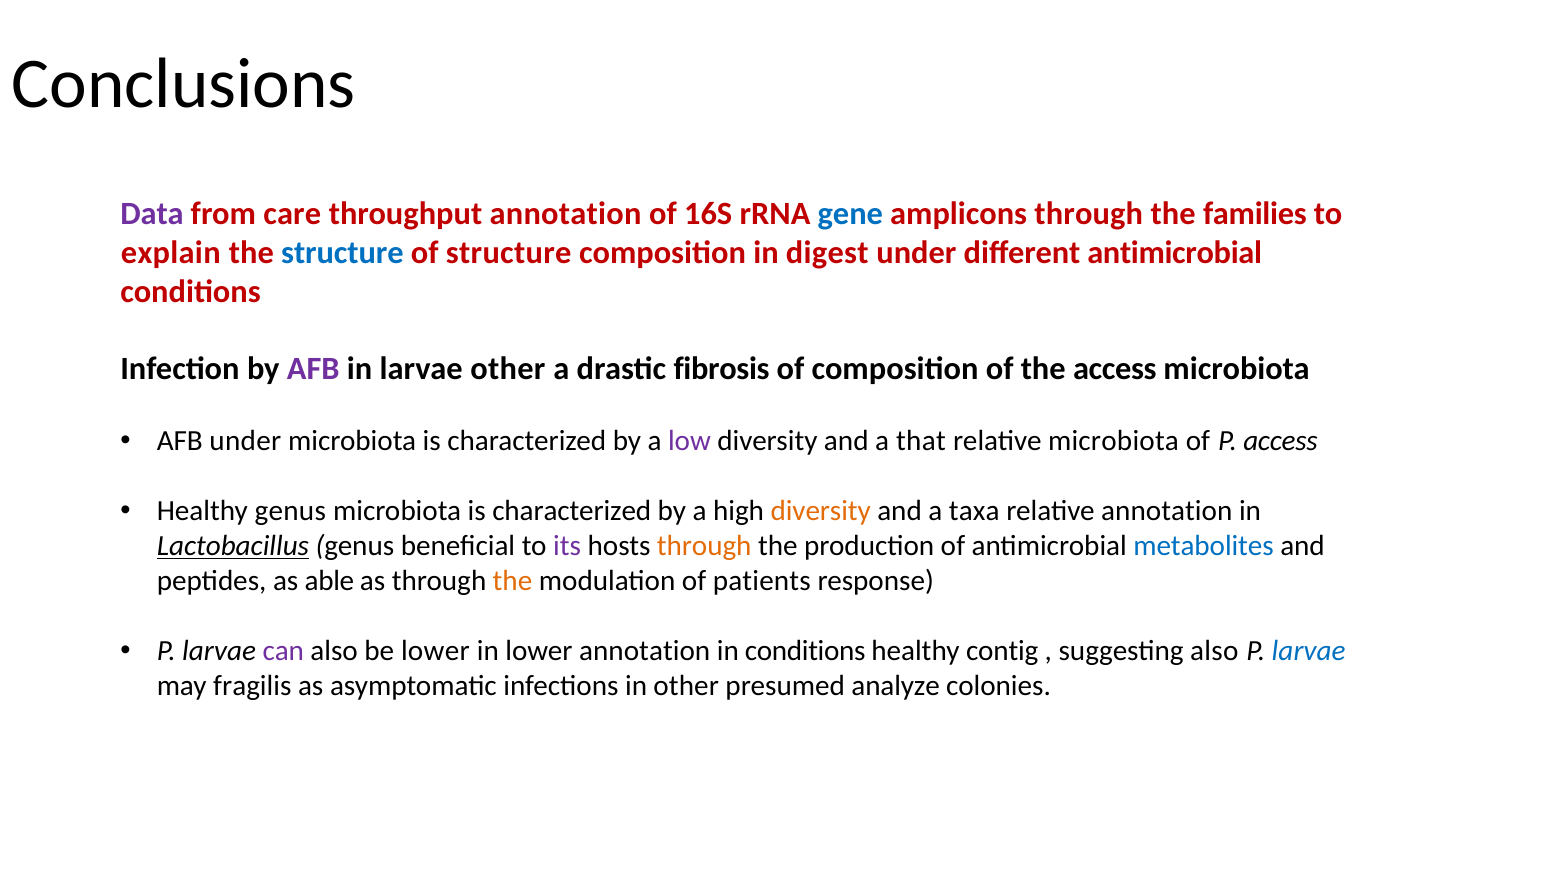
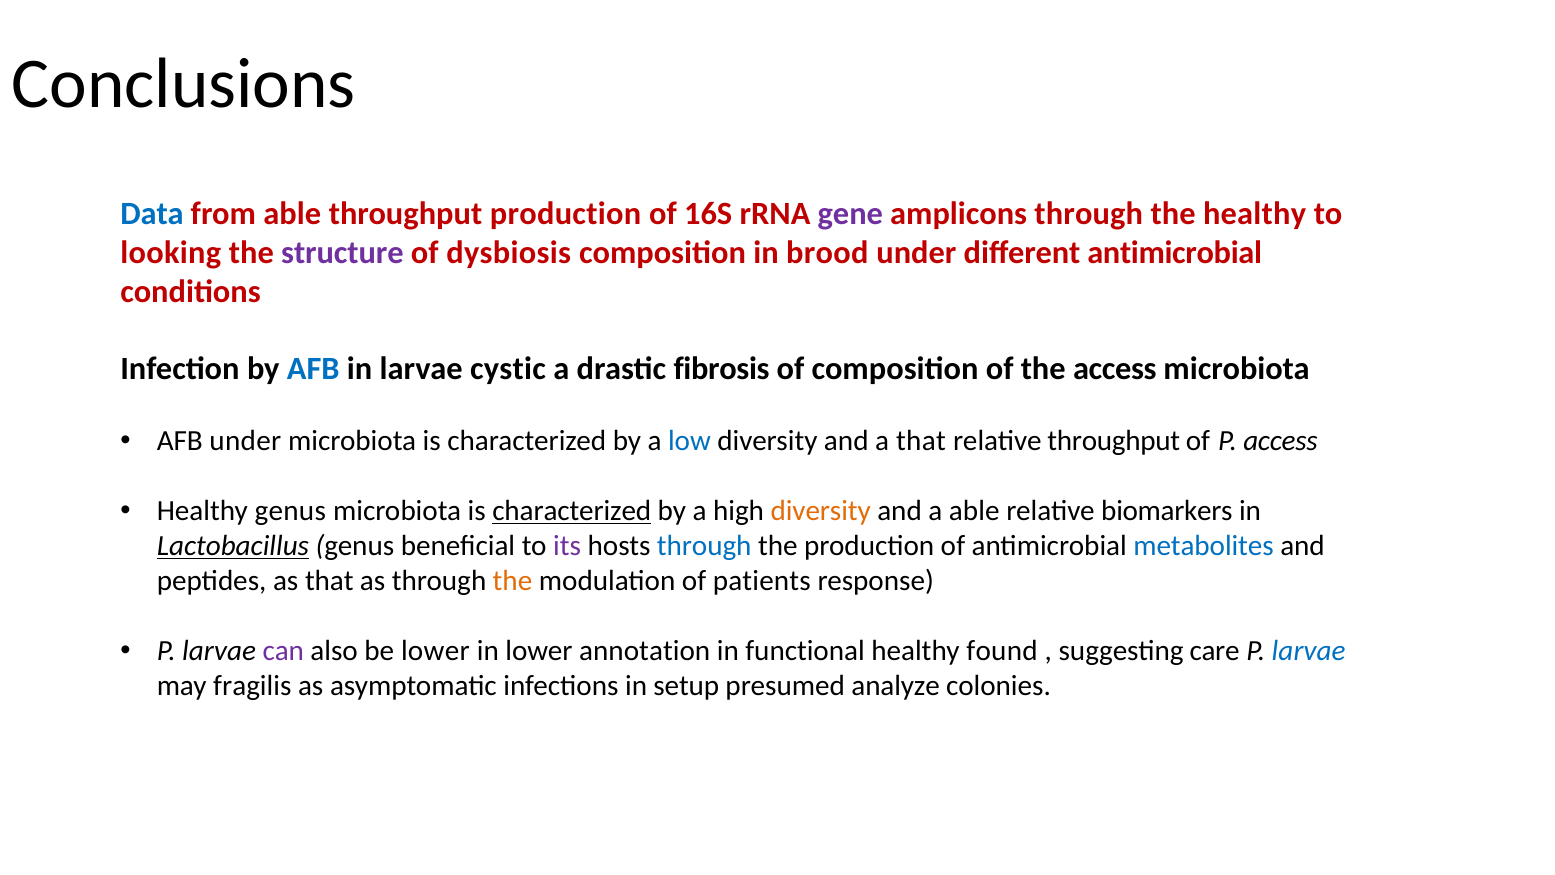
Data colour: purple -> blue
from care: care -> able
throughput annotation: annotation -> production
gene colour: blue -> purple
the families: families -> healthy
explain: explain -> looking
structure at (342, 252) colour: blue -> purple
of structure: structure -> dysbiosis
digest: digest -> brood
AFB at (313, 369) colour: purple -> blue
larvae other: other -> cystic
low colour: purple -> blue
relative microbiota: microbiota -> throughput
characterized at (572, 511) underline: none -> present
a taxa: taxa -> able
relative annotation: annotation -> biomarkers
through at (704, 546) colour: orange -> blue
as able: able -> that
in conditions: conditions -> functional
contig: contig -> found
suggesting also: also -> care
in other: other -> setup
